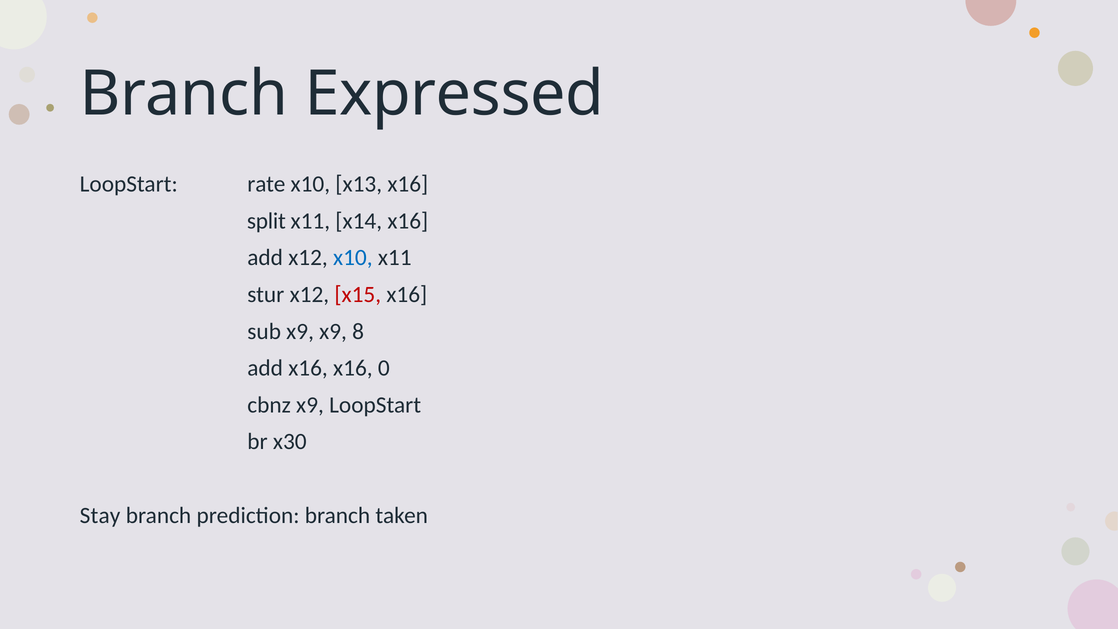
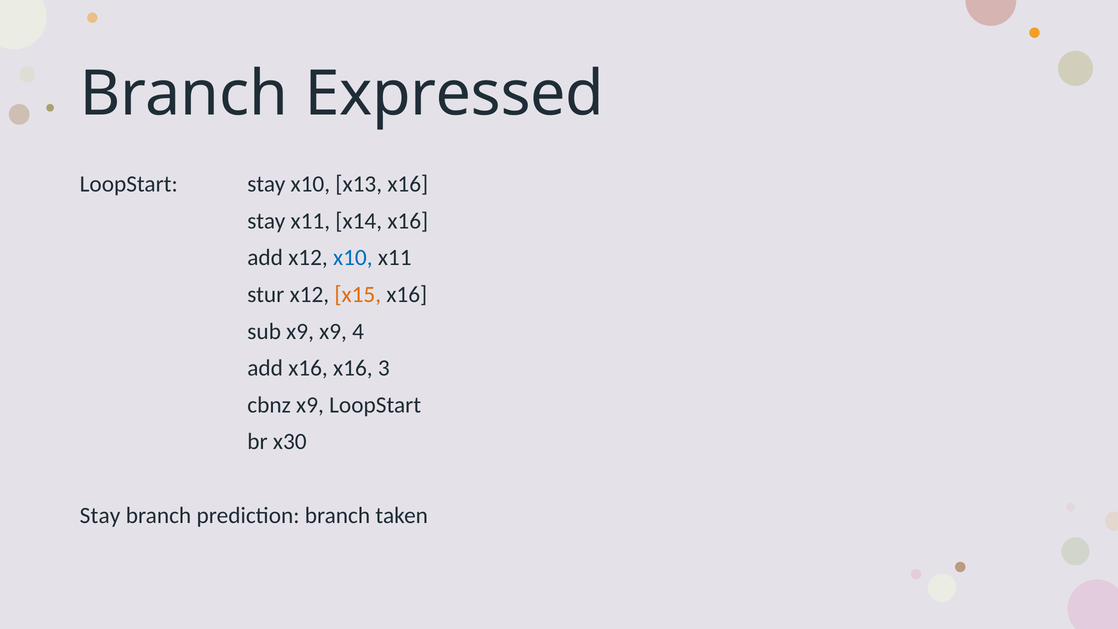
LoopStart rate: rate -> stay
split at (266, 221): split -> stay
x15 colour: red -> orange
8: 8 -> 4
0: 0 -> 3
